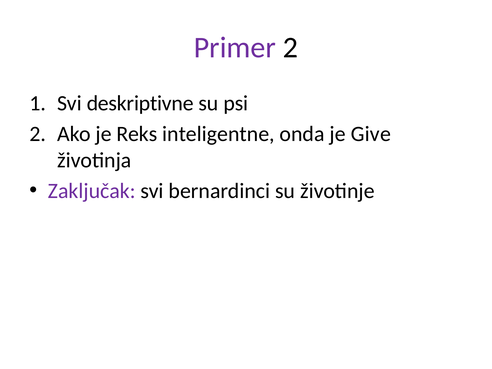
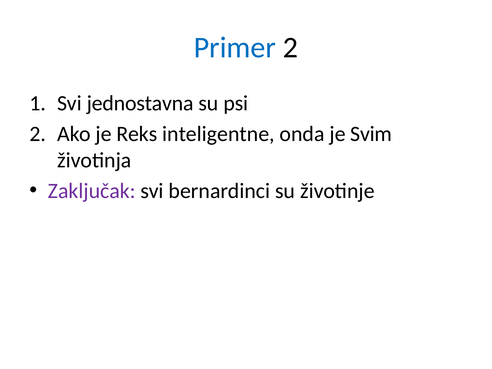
Primer colour: purple -> blue
deskriptivne: deskriptivne -> jednostavna
Give: Give -> Svim
